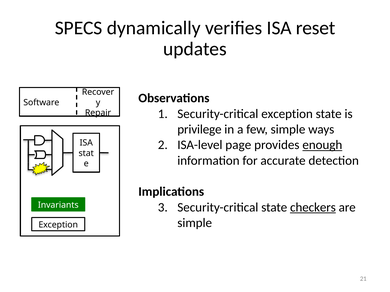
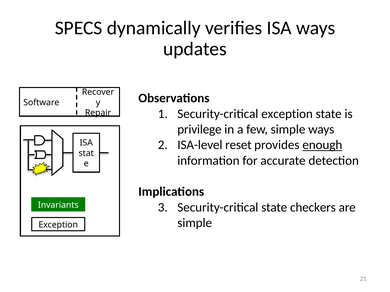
ISA reset: reset -> ways
page: page -> reset
checkers underline: present -> none
